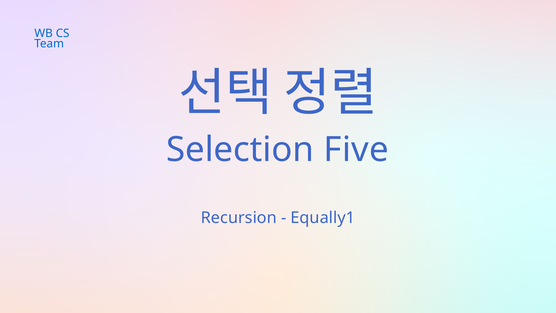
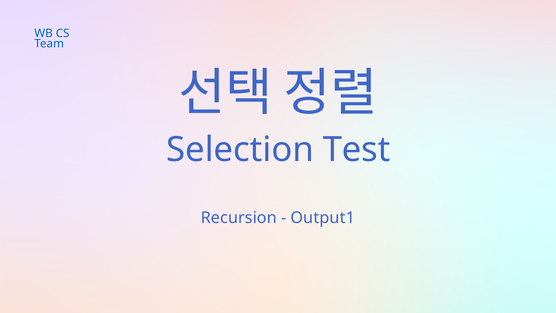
Five: Five -> Test
Equally1: Equally1 -> Output1
